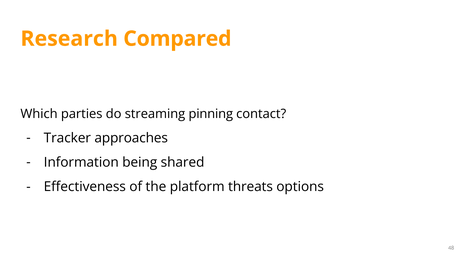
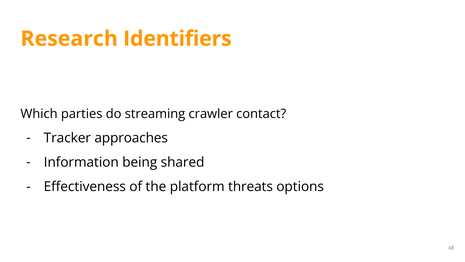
Compared: Compared -> Identifiers
pinning: pinning -> crawler
